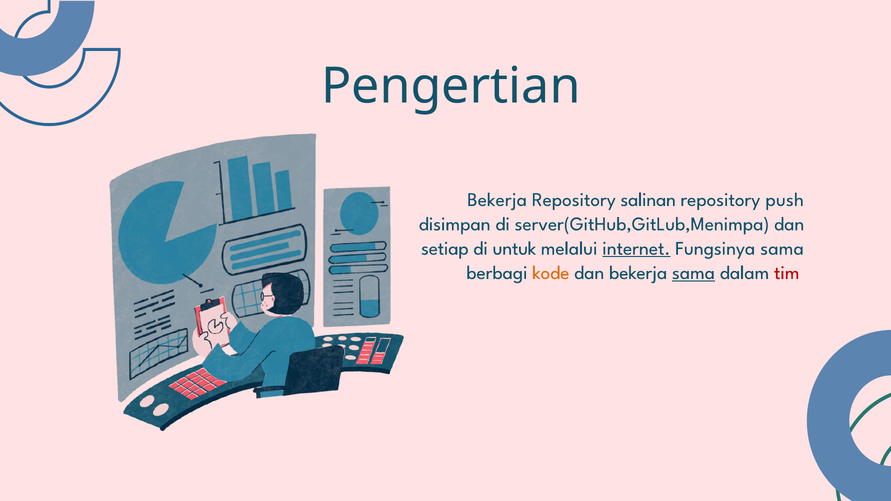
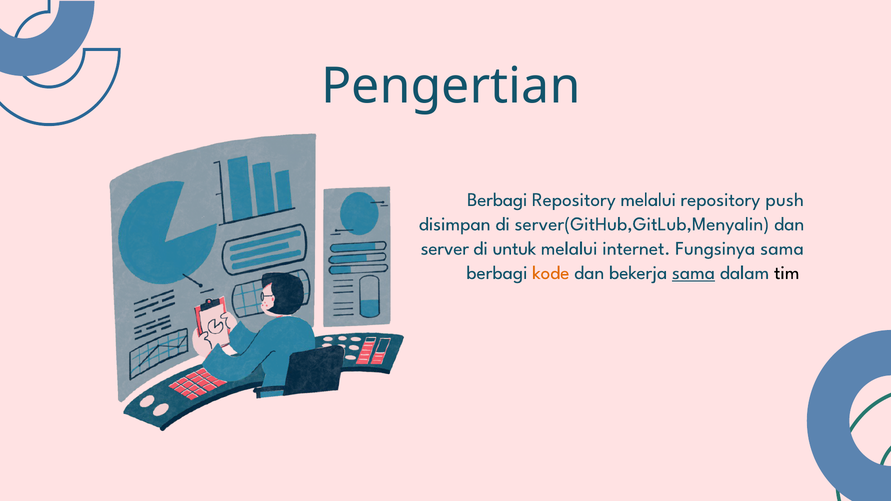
Bekerja at (497, 200): Bekerja -> Berbagi
Repository salinan: salinan -> melalui
server(GitHub,GitLub,Menimpa: server(GitHub,GitLub,Menimpa -> server(GitHub,GitLub,Menyalin
setiap: setiap -> server
internet underline: present -> none
tim colour: red -> black
